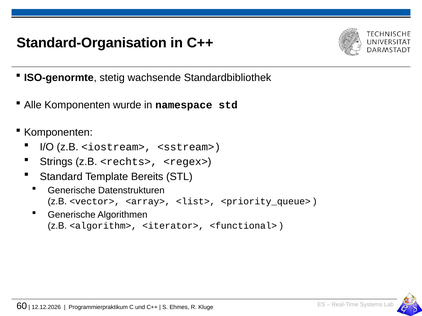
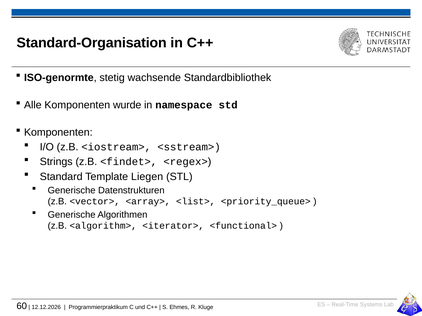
<rechts>: <rechts> -> <findet>
Bereits: Bereits -> Liegen
